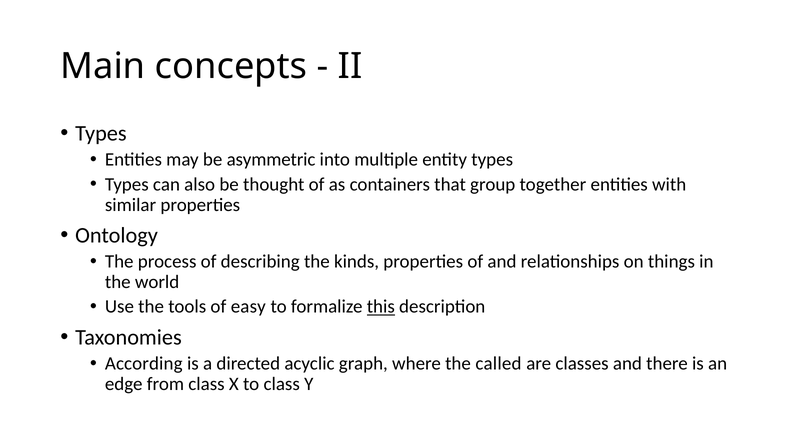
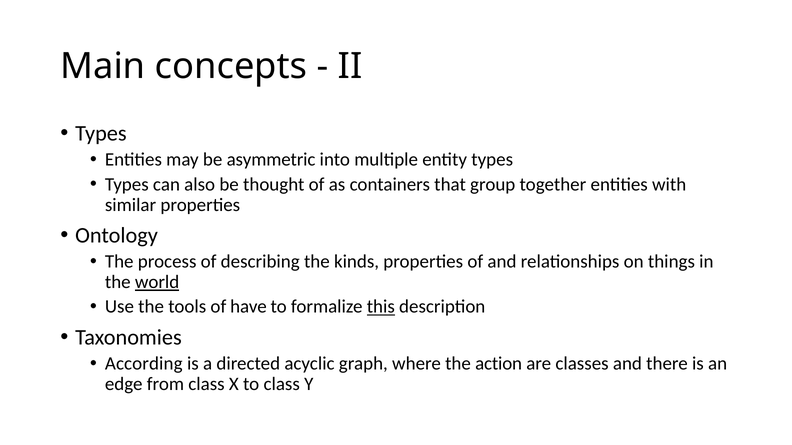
world underline: none -> present
easy: easy -> have
called: called -> action
